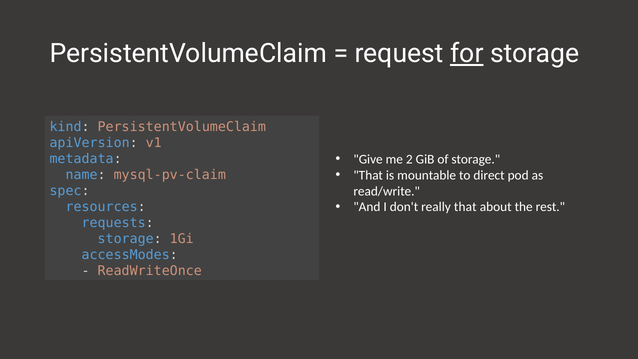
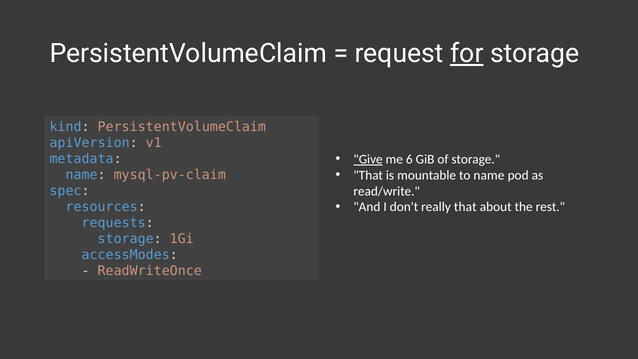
Give underline: none -> present
2: 2 -> 6
to direct: direct -> name
